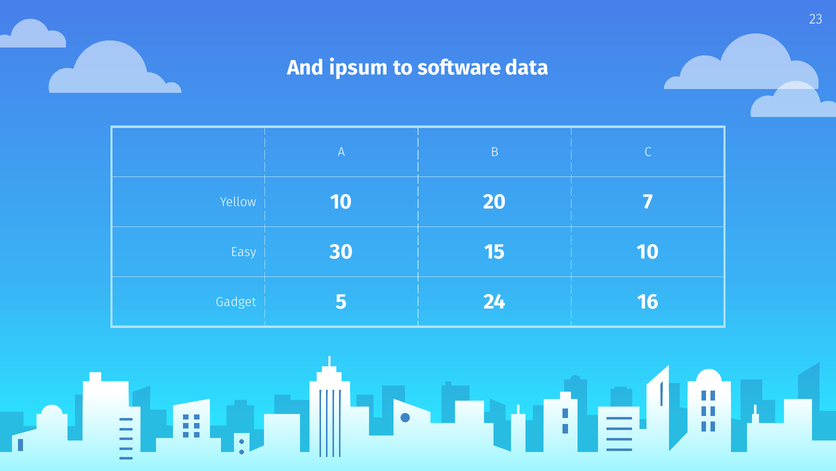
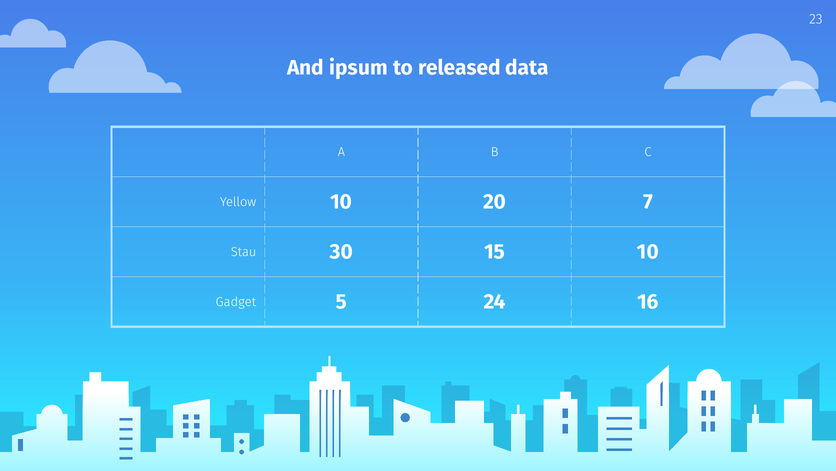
software: software -> released
Easy: Easy -> Stau
